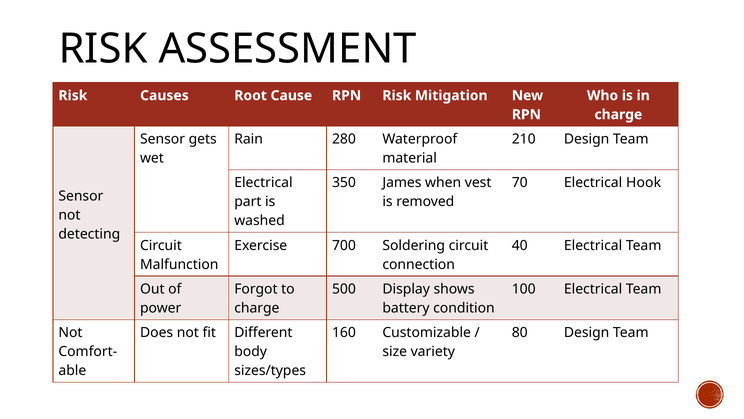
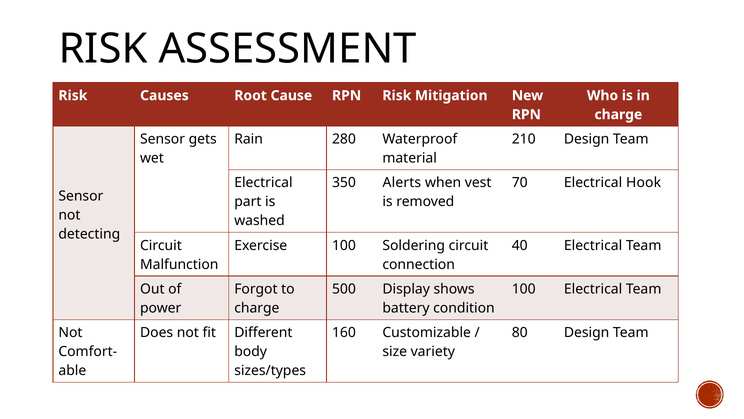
James: James -> Alerts
Exercise 700: 700 -> 100
